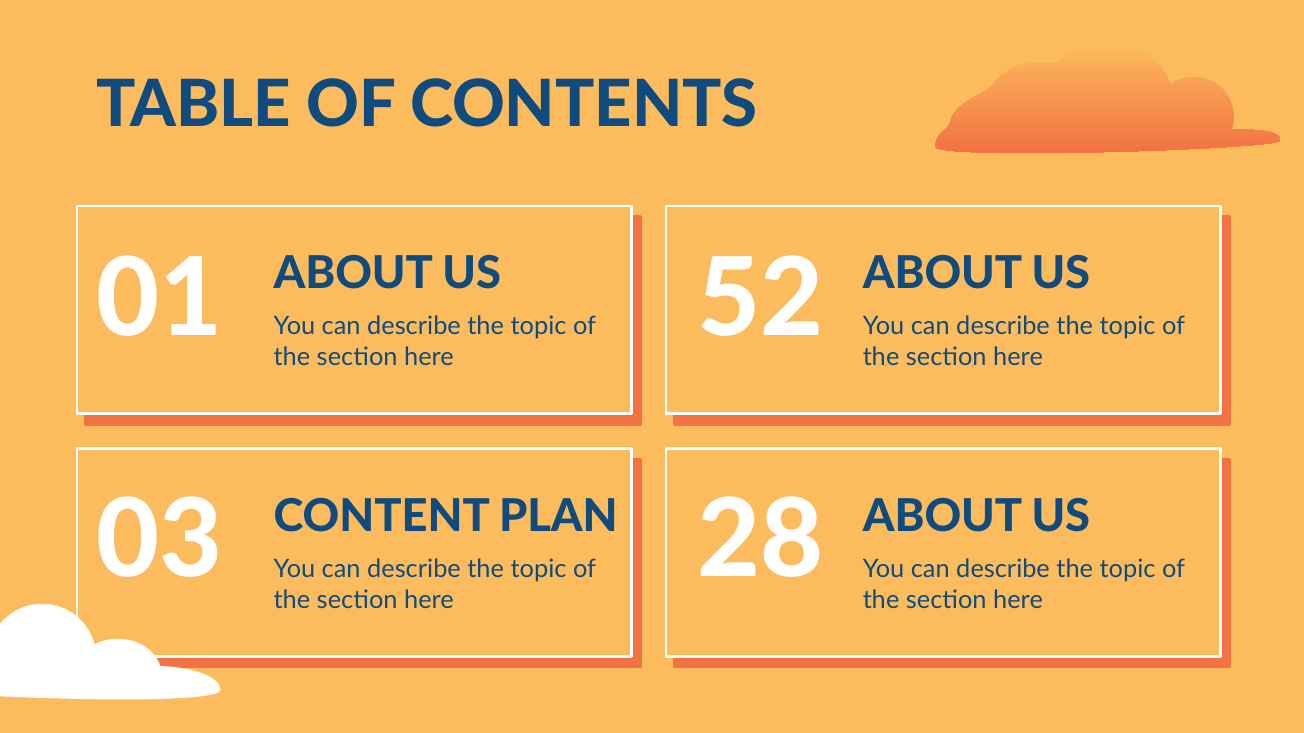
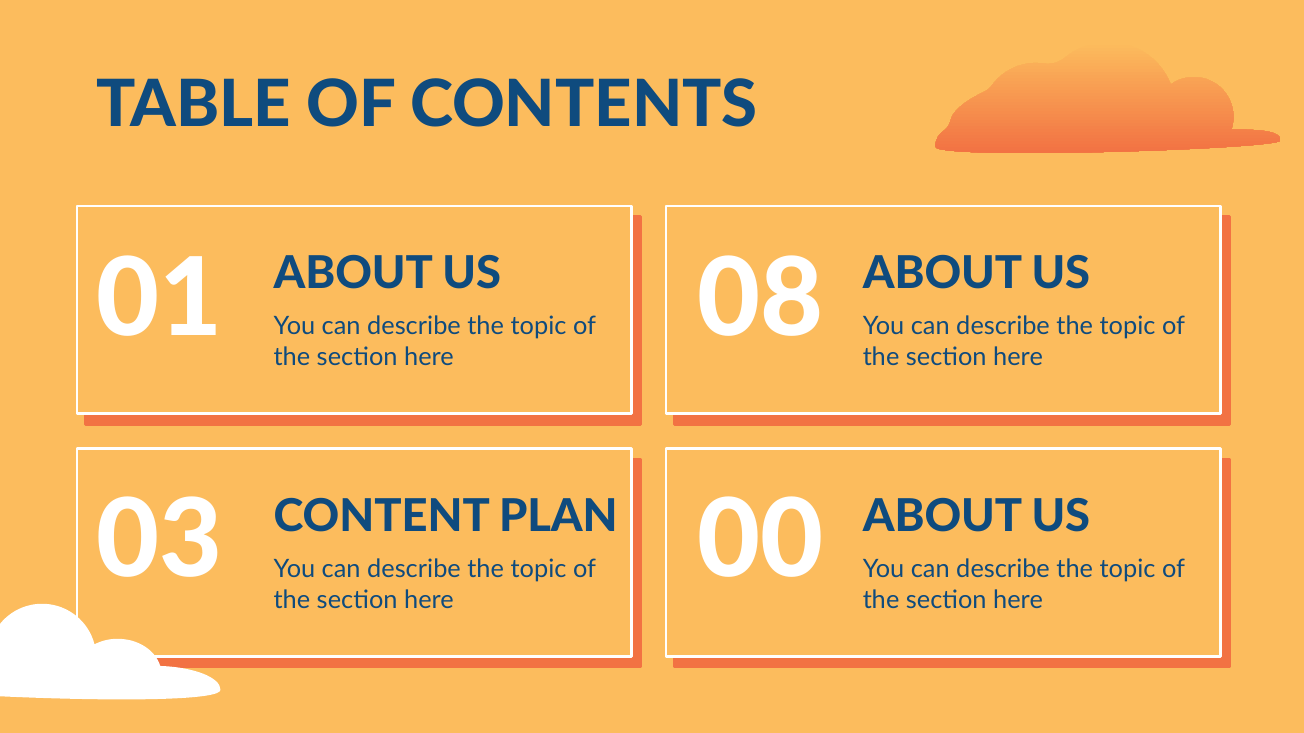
52: 52 -> 08
28: 28 -> 00
